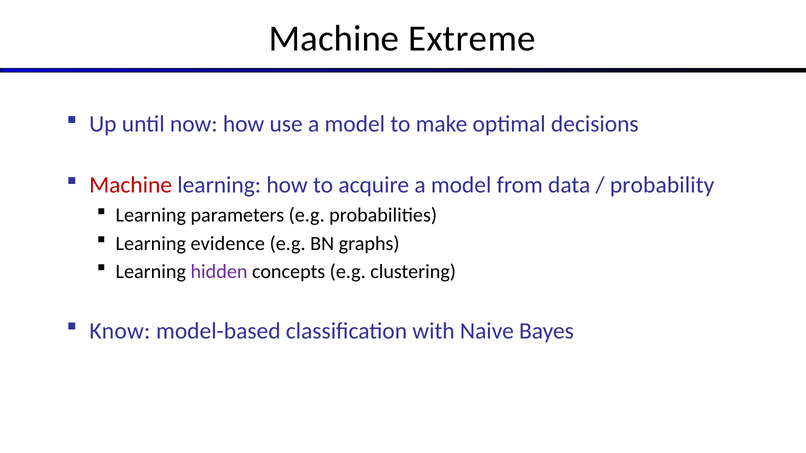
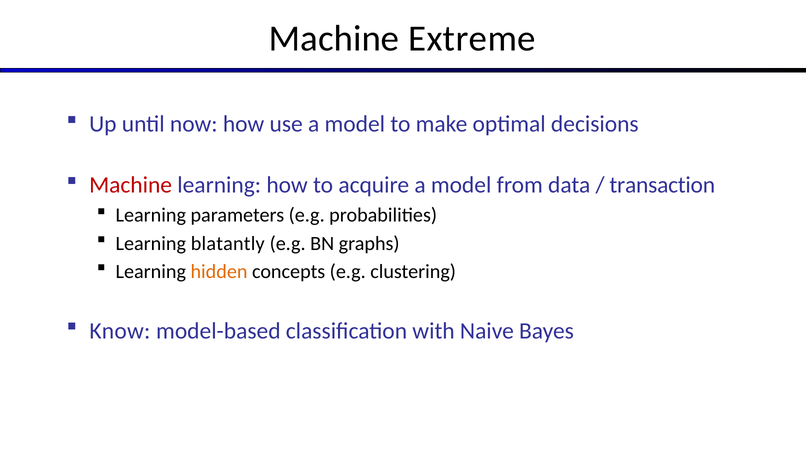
probability: probability -> transaction
evidence: evidence -> blatantly
hidden colour: purple -> orange
